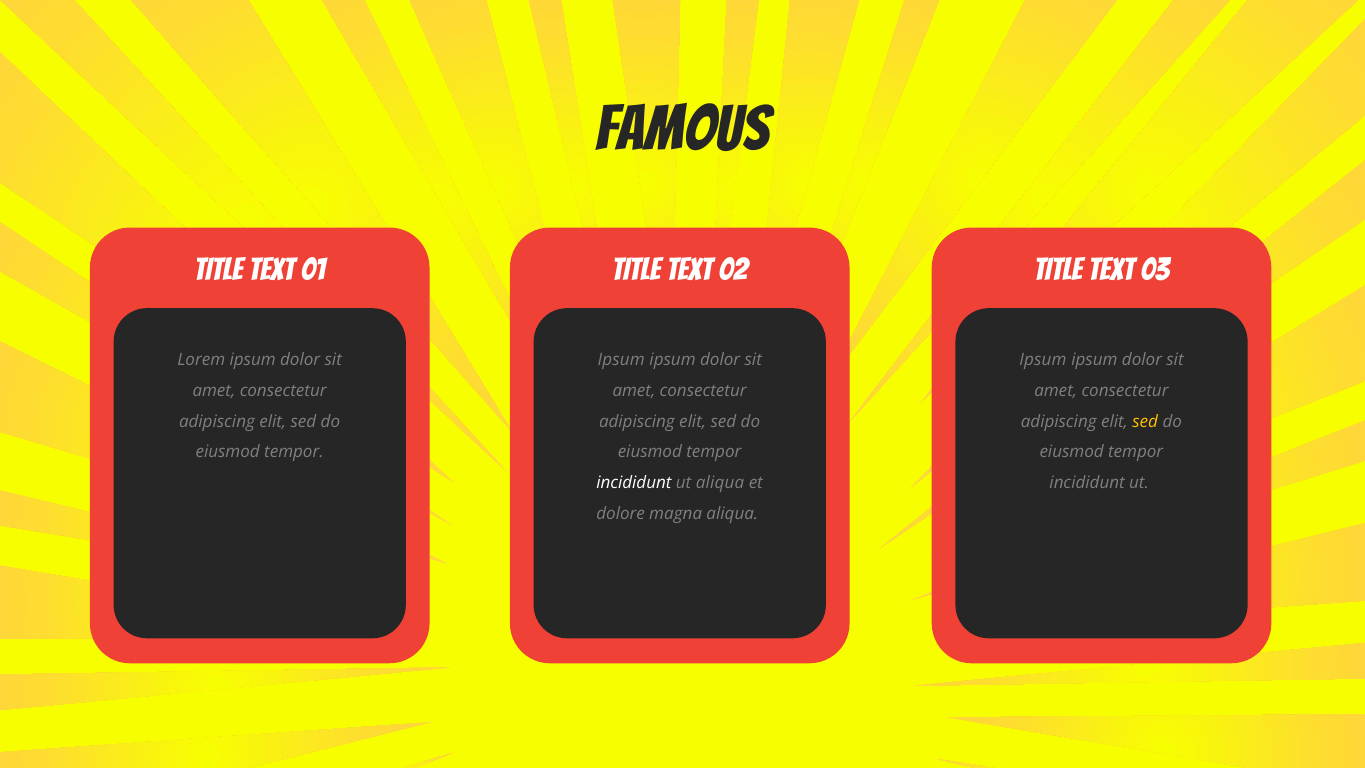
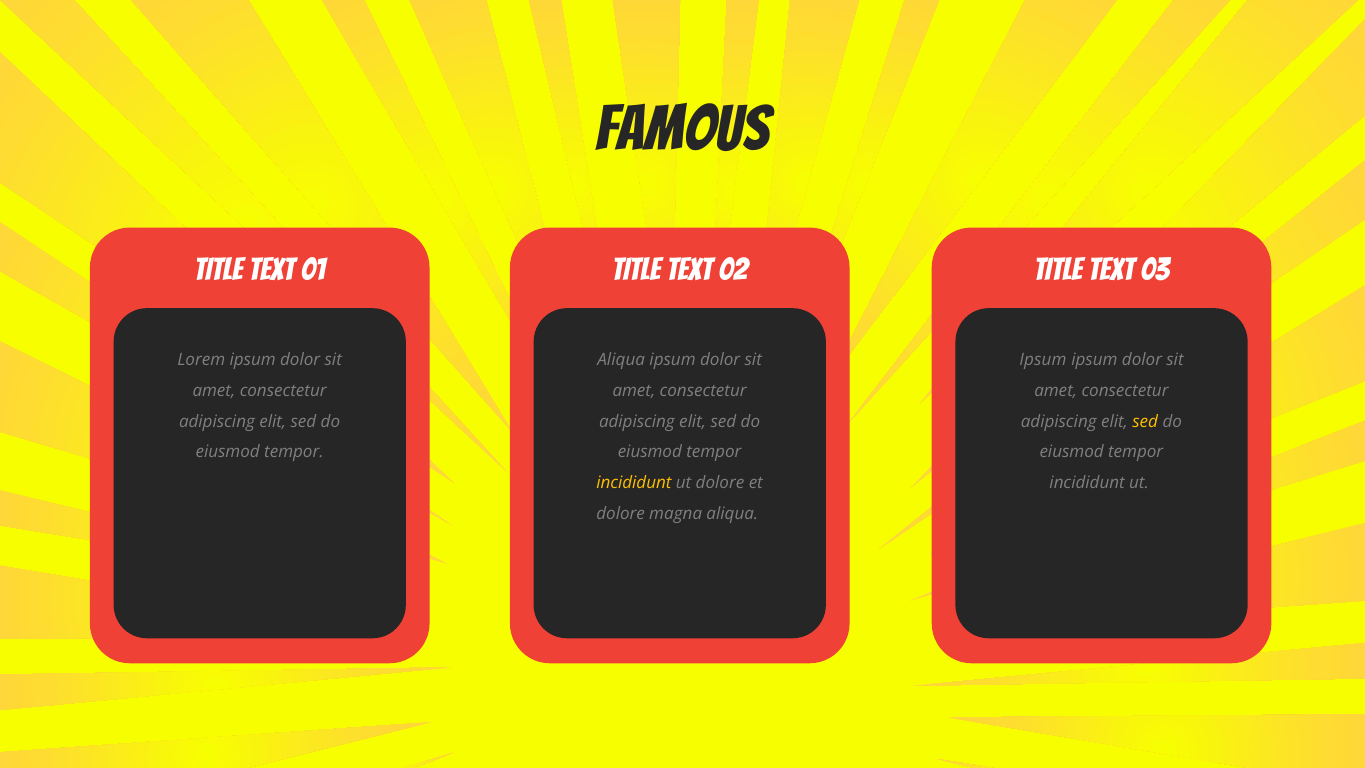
Ipsum at (621, 360): Ipsum -> Aliqua
incididunt at (634, 483) colour: white -> yellow
ut aliqua: aliqua -> dolore
